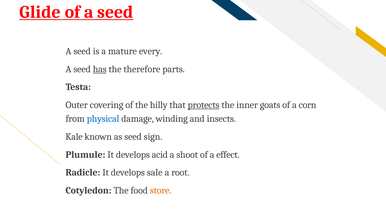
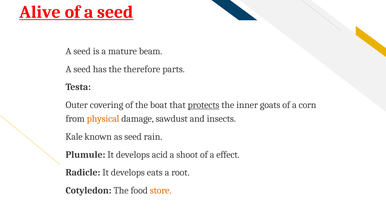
Glide: Glide -> Alive
every: every -> beam
has underline: present -> none
hilly: hilly -> boat
physical colour: blue -> orange
winding: winding -> sawdust
sign: sign -> rain
sale: sale -> eats
